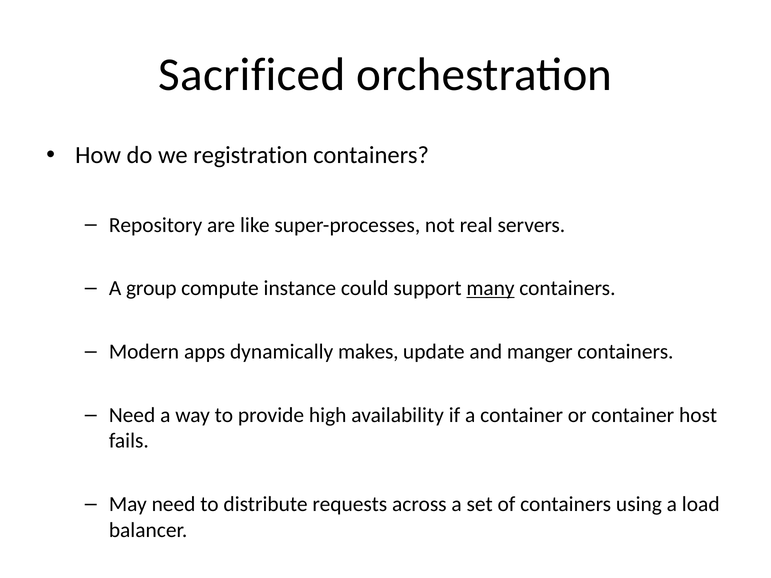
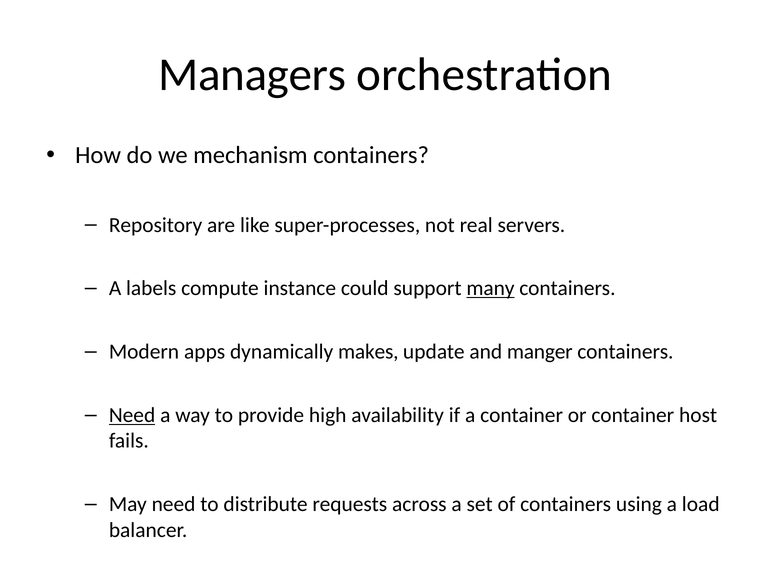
Sacrificed: Sacrificed -> Managers
registration: registration -> mechanism
group: group -> labels
Need at (132, 415) underline: none -> present
